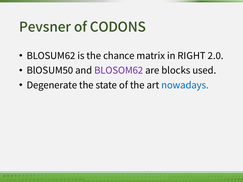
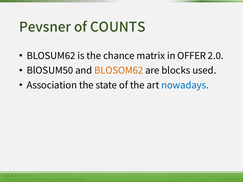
CODONS: CODONS -> COUNTS
RIGHT: RIGHT -> OFFER
BLOSOM62 colour: purple -> orange
Degenerate: Degenerate -> Association
